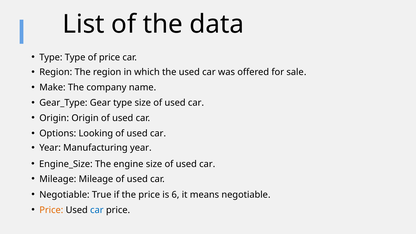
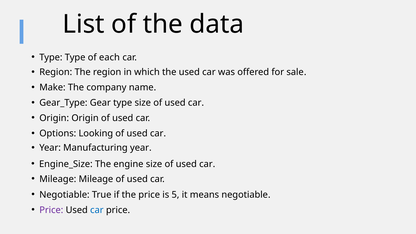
of price: price -> each
6: 6 -> 5
Price at (51, 210) colour: orange -> purple
